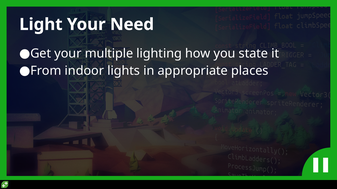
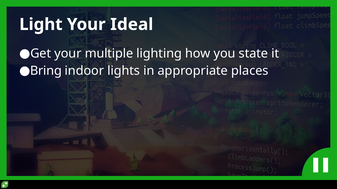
Need: Need -> Ideal
From: From -> Bring
